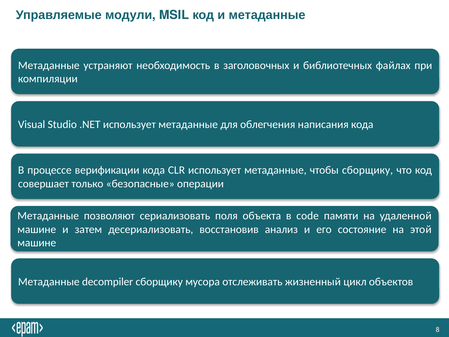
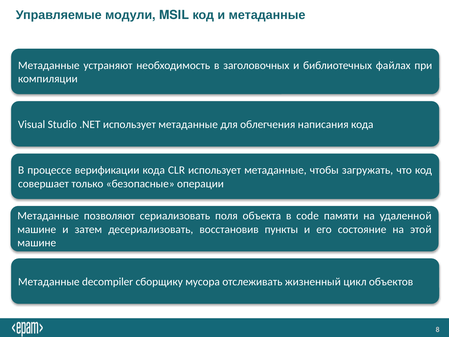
чтобы сборщику: сборщику -> загружать
анализ: анализ -> пункты
